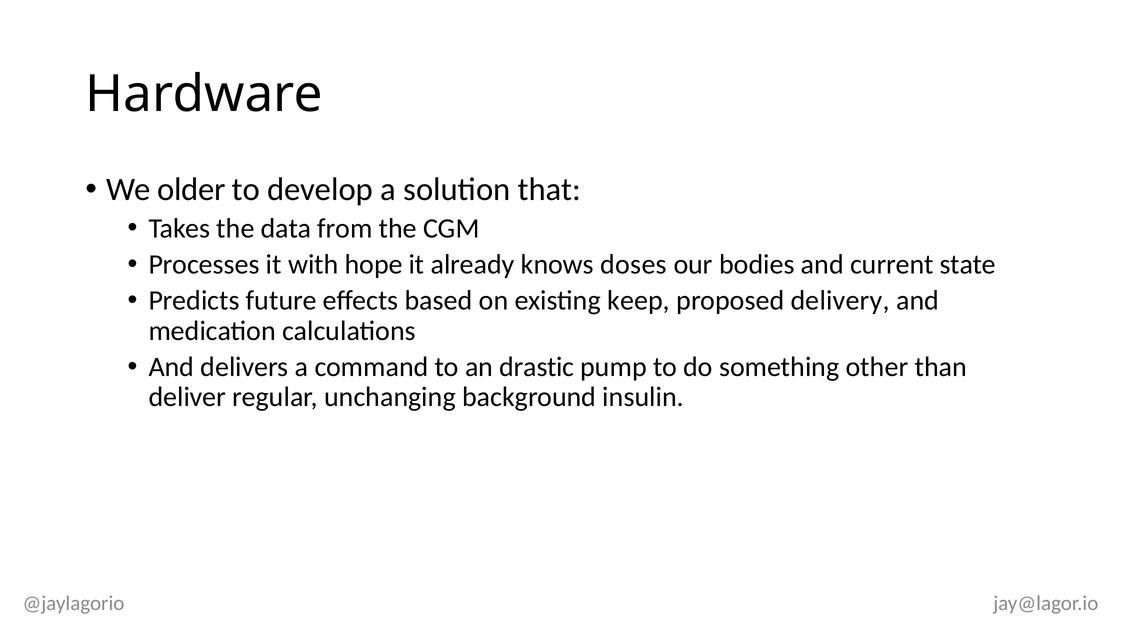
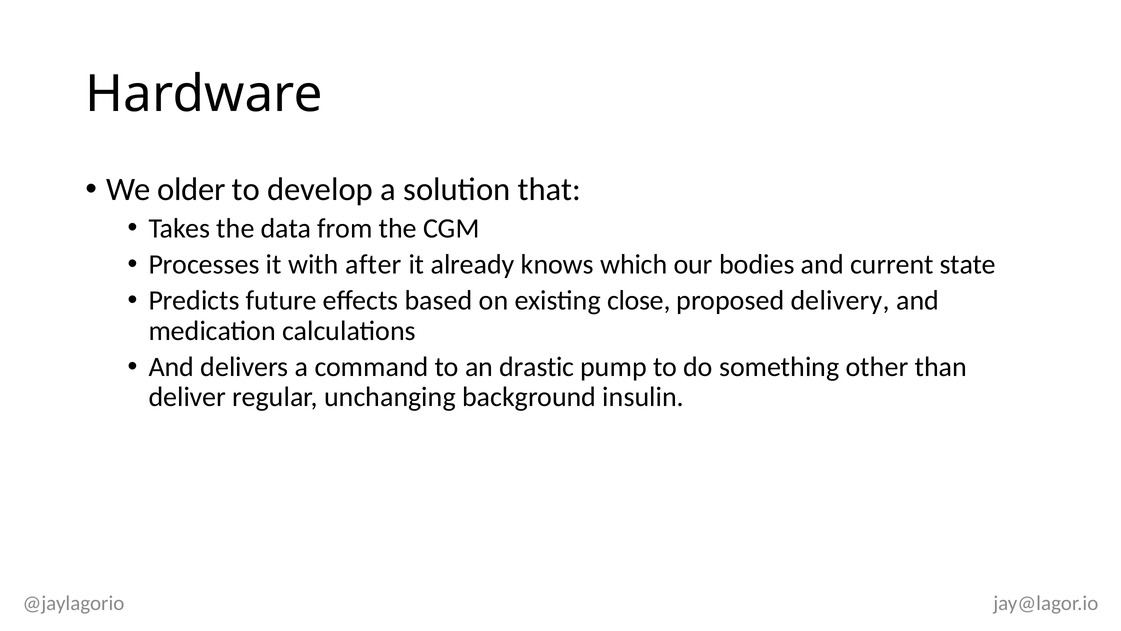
hope: hope -> after
doses: doses -> which
keep: keep -> close
